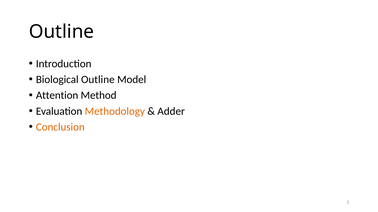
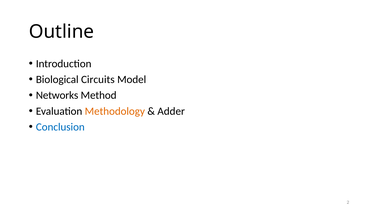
Biological Outline: Outline -> Circuits
Attention: Attention -> Networks
Conclusion colour: orange -> blue
